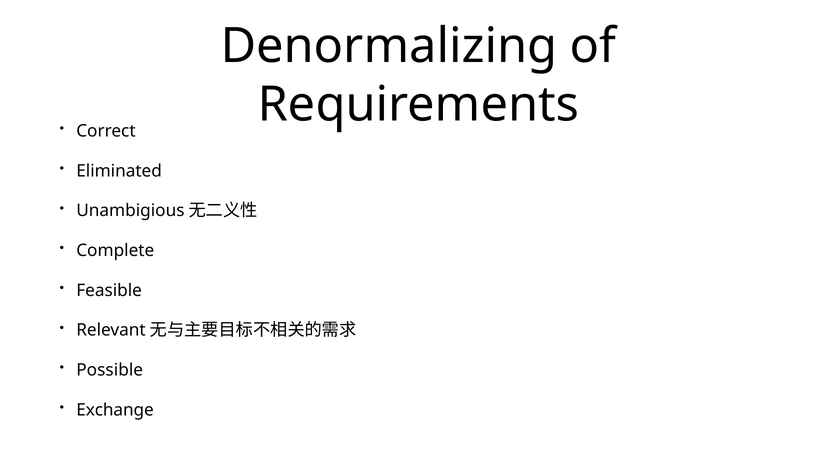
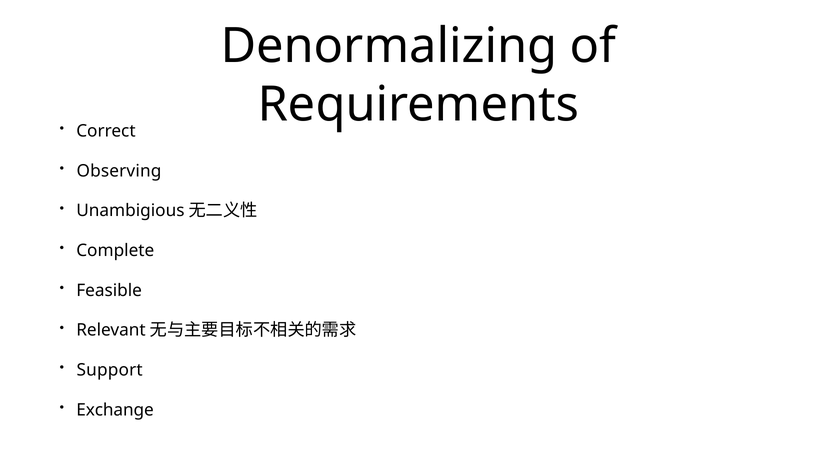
Eliminated: Eliminated -> Observing
Possible: Possible -> Support
